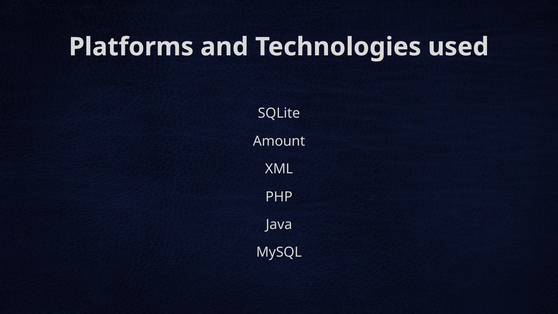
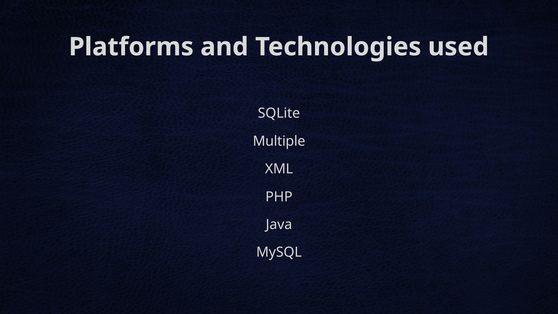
Amount: Amount -> Multiple
